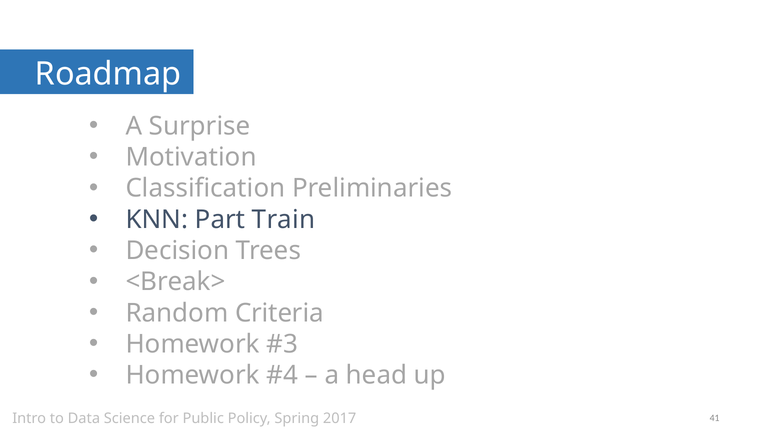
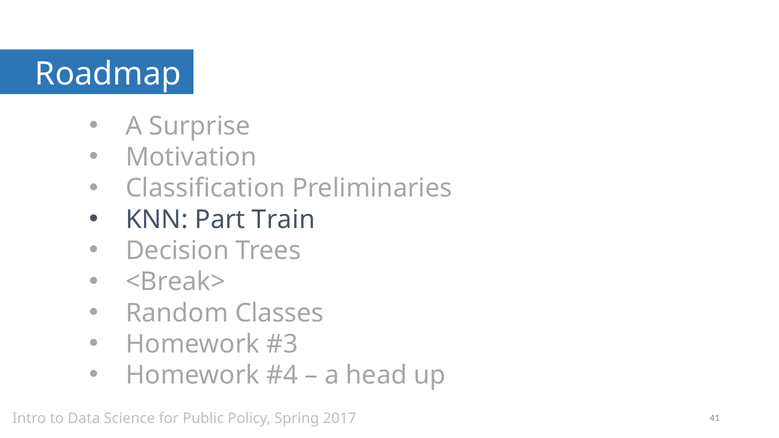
Criteria: Criteria -> Classes
